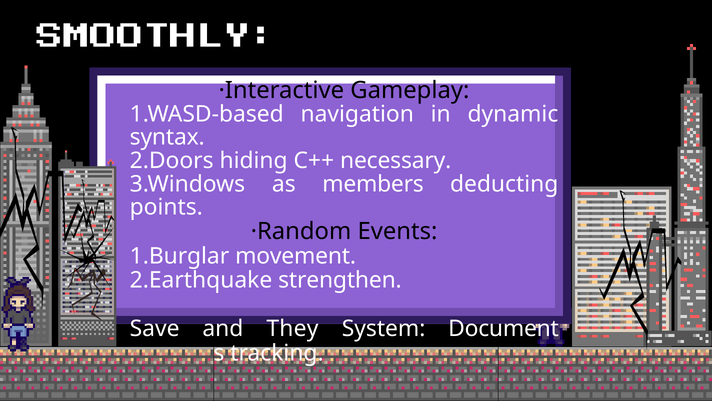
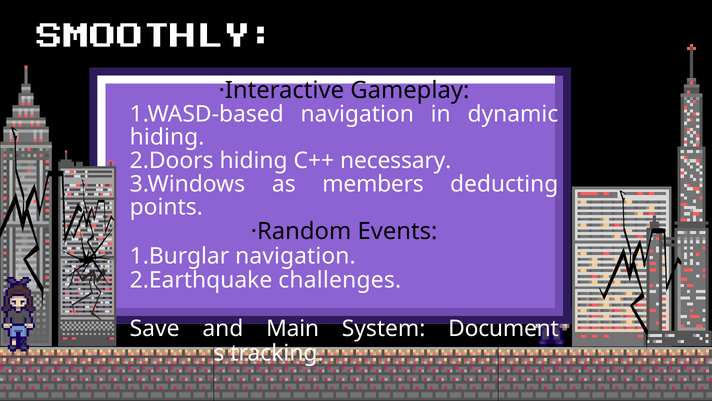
syntax at (167, 137): syntax -> hiding
1.Burglar movement: movement -> navigation
strengthen: strengthen -> challenges
They: They -> Main
